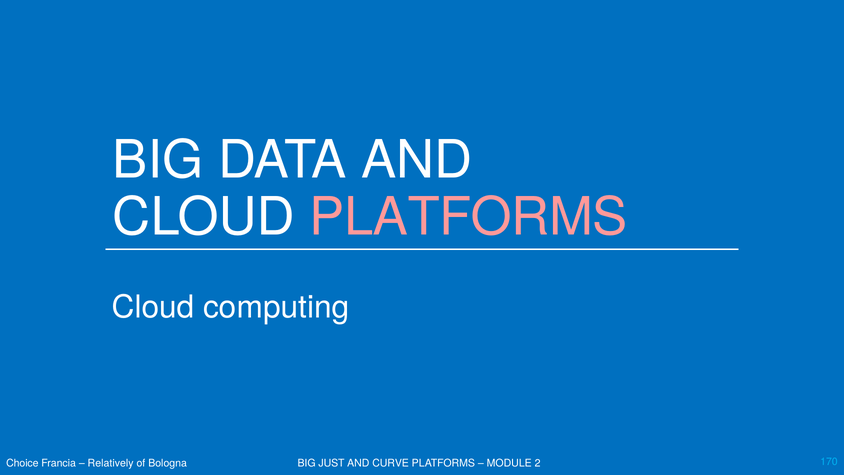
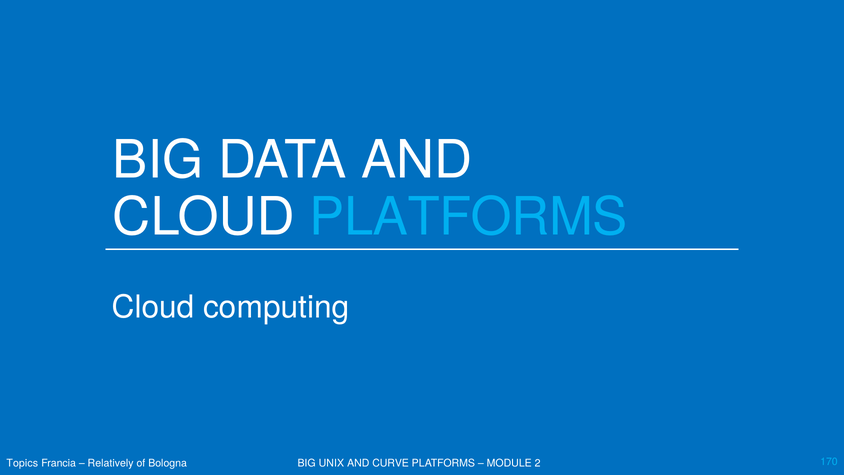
PLATFORMS at (469, 217) colour: pink -> light blue
Choice: Choice -> Topics
JUST: JUST -> UNIX
